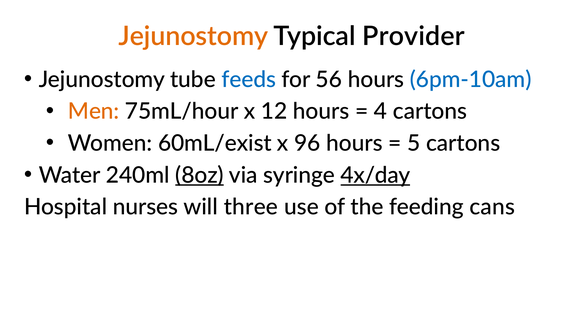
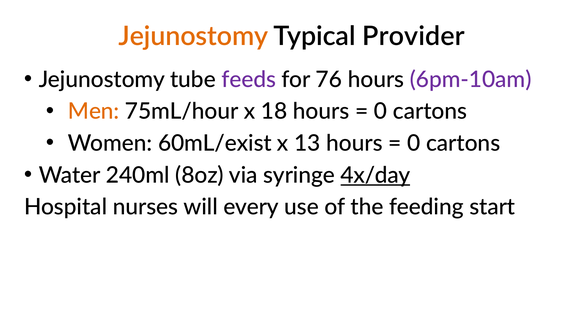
feeds colour: blue -> purple
56: 56 -> 76
6pm-10am colour: blue -> purple
12: 12 -> 18
4 at (381, 111): 4 -> 0
96: 96 -> 13
5 at (414, 143): 5 -> 0
8oz underline: present -> none
three: three -> every
cans: cans -> start
